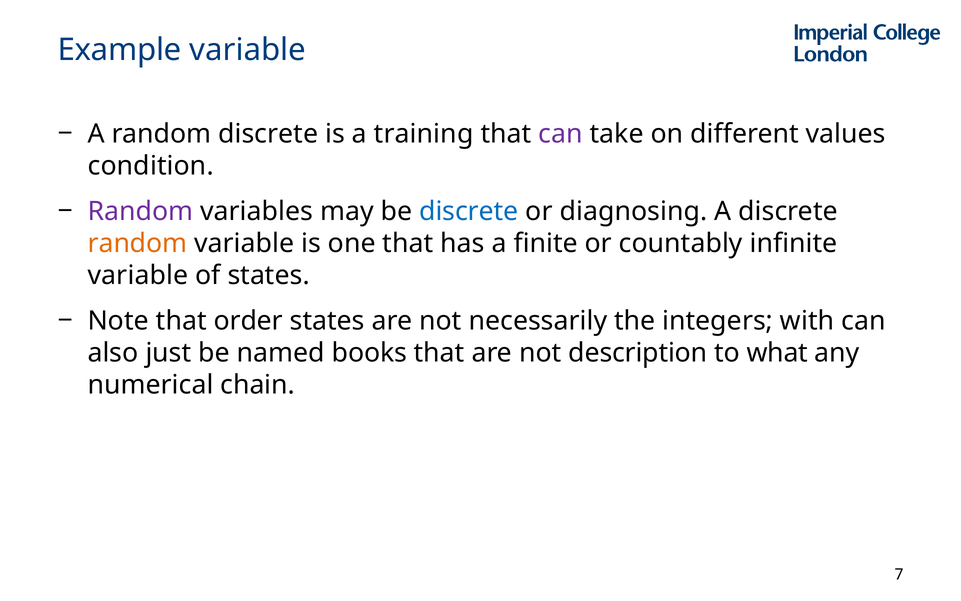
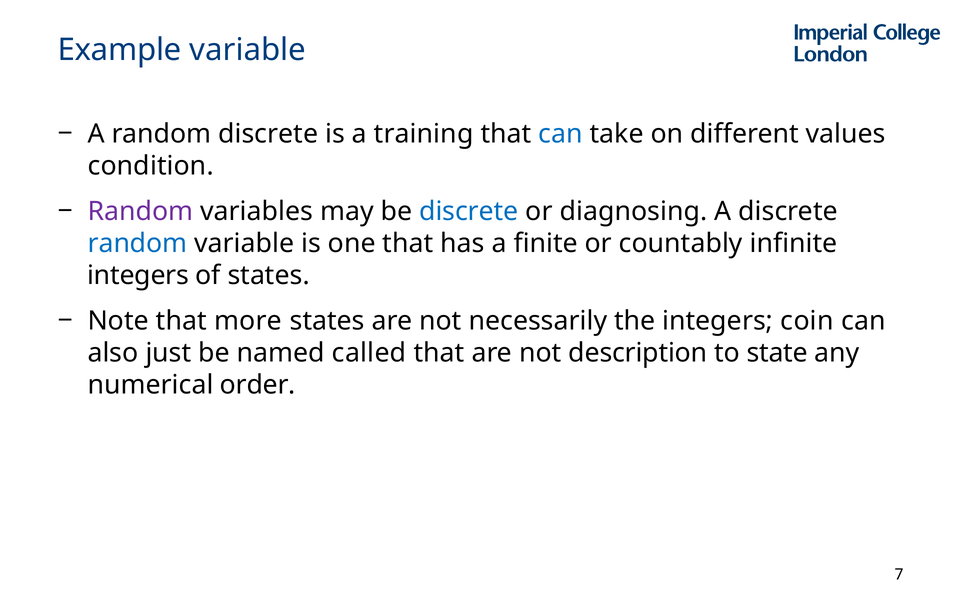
can at (561, 134) colour: purple -> blue
random at (138, 243) colour: orange -> blue
variable at (138, 275): variable -> integers
order: order -> more
with: with -> coin
books: books -> called
what: what -> state
chain: chain -> order
